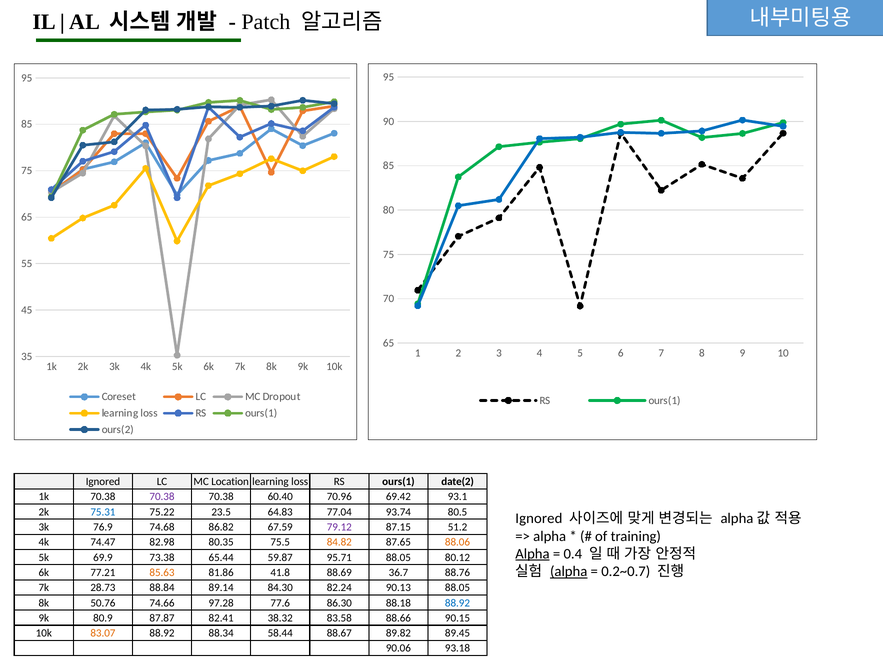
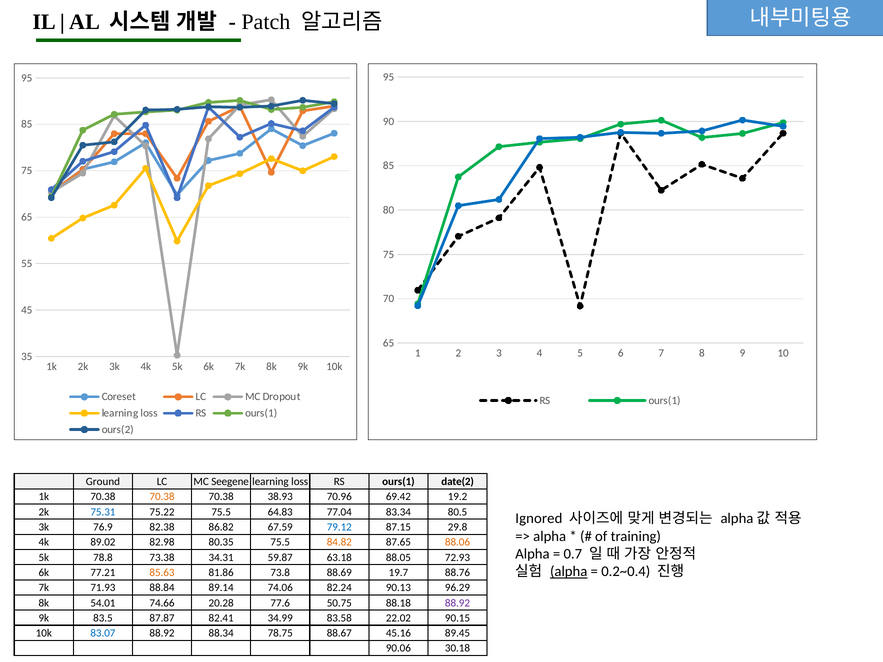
Ignored at (103, 482): Ignored -> Ground
Location: Location -> Seegene
70.38 at (162, 497) colour: purple -> orange
60.40: 60.40 -> 38.93
93.1: 93.1 -> 19.2
75.22 23.5: 23.5 -> 75.5
93.74: 93.74 -> 83.34
74.68: 74.68 -> 82.38
79.12 colour: purple -> blue
51.2: 51.2 -> 29.8
74.47: 74.47 -> 89.02
Alpha at (532, 554) underline: present -> none
0.4: 0.4 -> 0.7
69.9: 69.9 -> 78.8
65.44: 65.44 -> 34.31
95.71: 95.71 -> 63.18
80.12: 80.12 -> 72.93
0.2~0.7: 0.2~0.7 -> 0.2~0.4
41.8: 41.8 -> 73.8
36.7: 36.7 -> 19.7
28.73: 28.73 -> 71.93
84.30: 84.30 -> 74.06
90.13 88.05: 88.05 -> 96.29
50.76: 50.76 -> 54.01
97.28: 97.28 -> 20.28
86.30: 86.30 -> 50.75
88.92 at (457, 603) colour: blue -> purple
80.9: 80.9 -> 83.5
38.32: 38.32 -> 34.99
88.66: 88.66 -> 22.02
83.07 colour: orange -> blue
58.44: 58.44 -> 78.75
89.82: 89.82 -> 45.16
93.18: 93.18 -> 30.18
